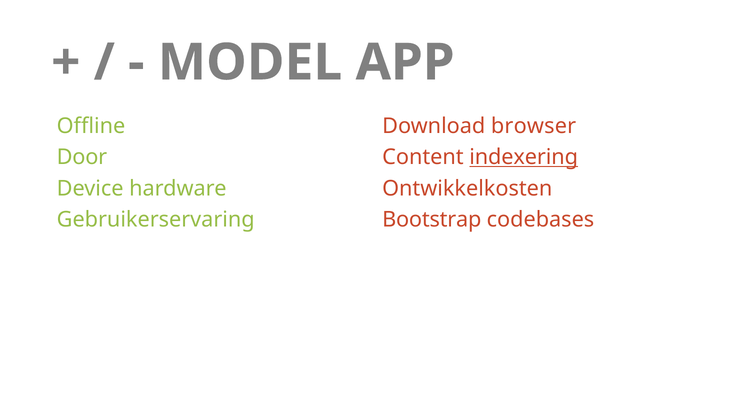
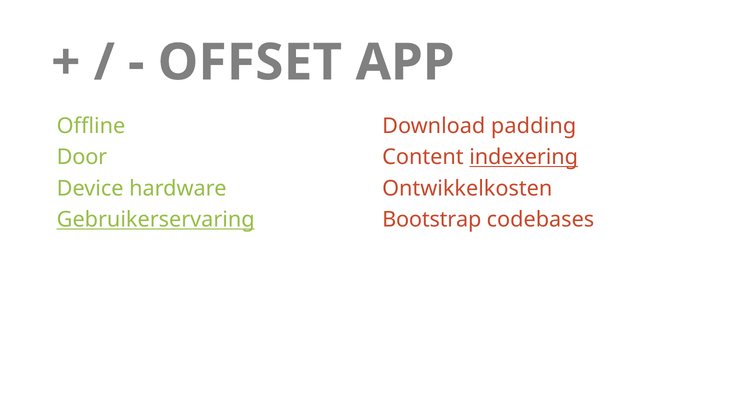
MODEL: MODEL -> OFFSET
browser: browser -> padding
Gebruikerservaring underline: none -> present
